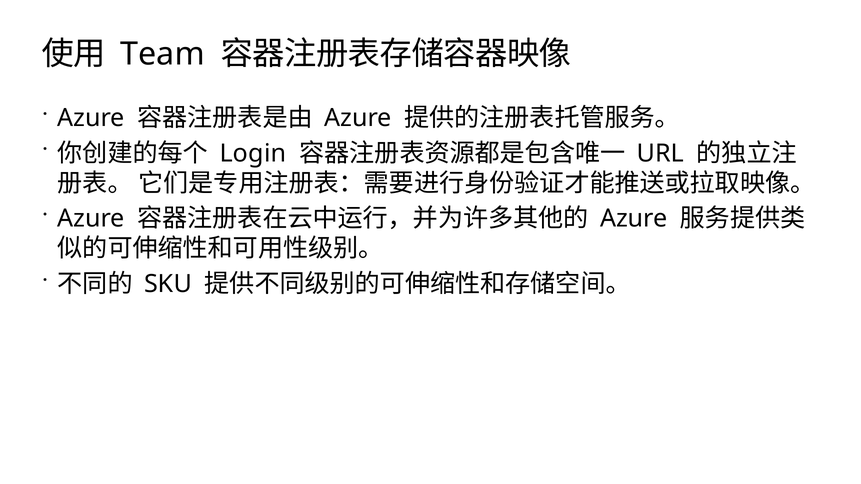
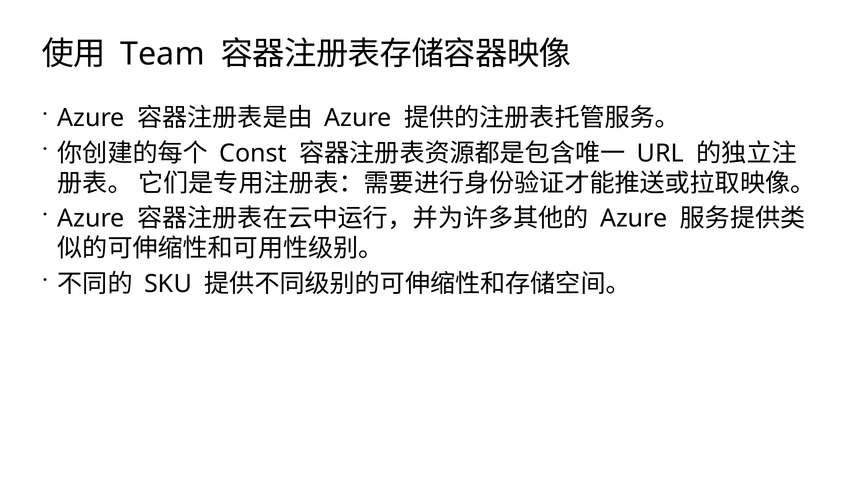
Login: Login -> Const
